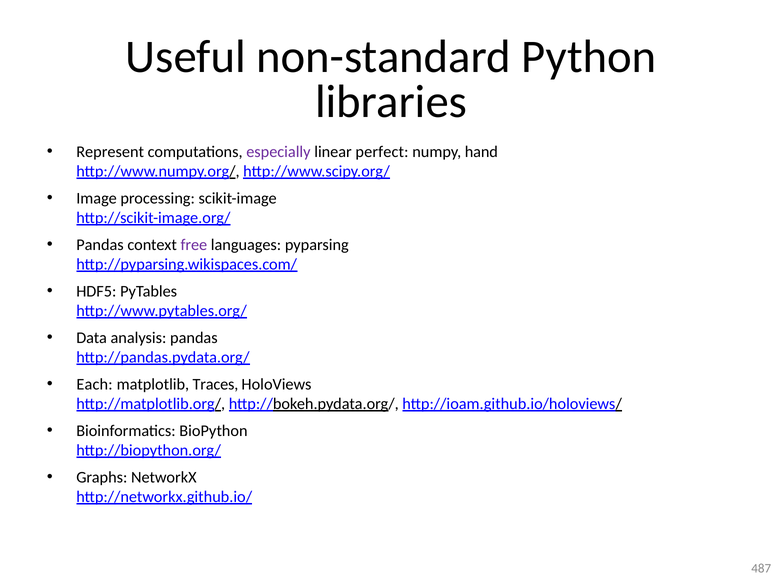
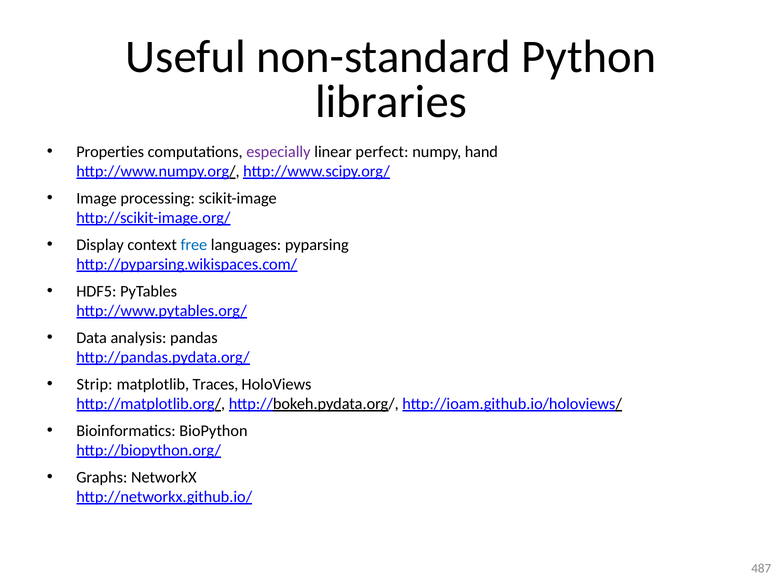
Represent: Represent -> Properties
Pandas at (100, 245): Pandas -> Display
free colour: purple -> blue
Each: Each -> Strip
